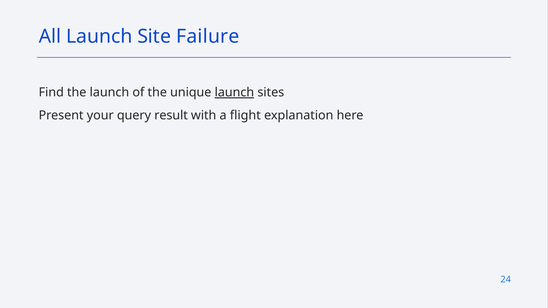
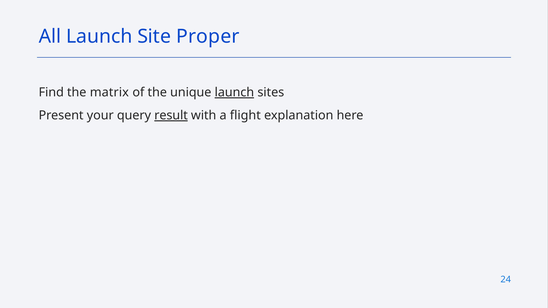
Failure: Failure -> Proper
the launch: launch -> matrix
result underline: none -> present
